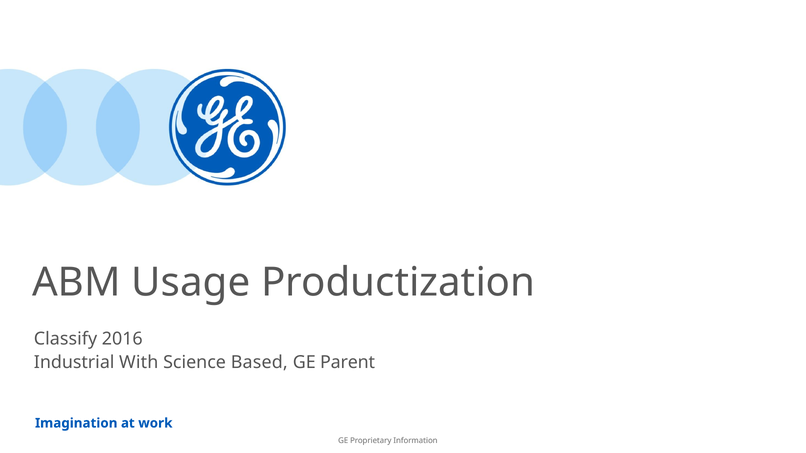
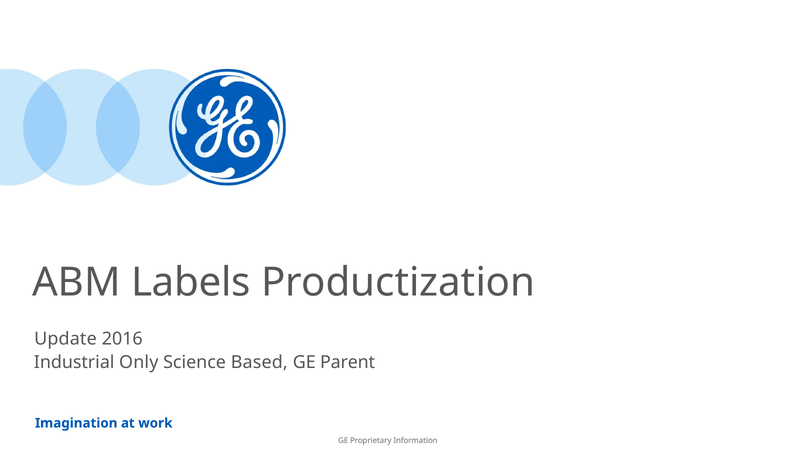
Usage: Usage -> Labels
Classify: Classify -> Update
With: With -> Only
